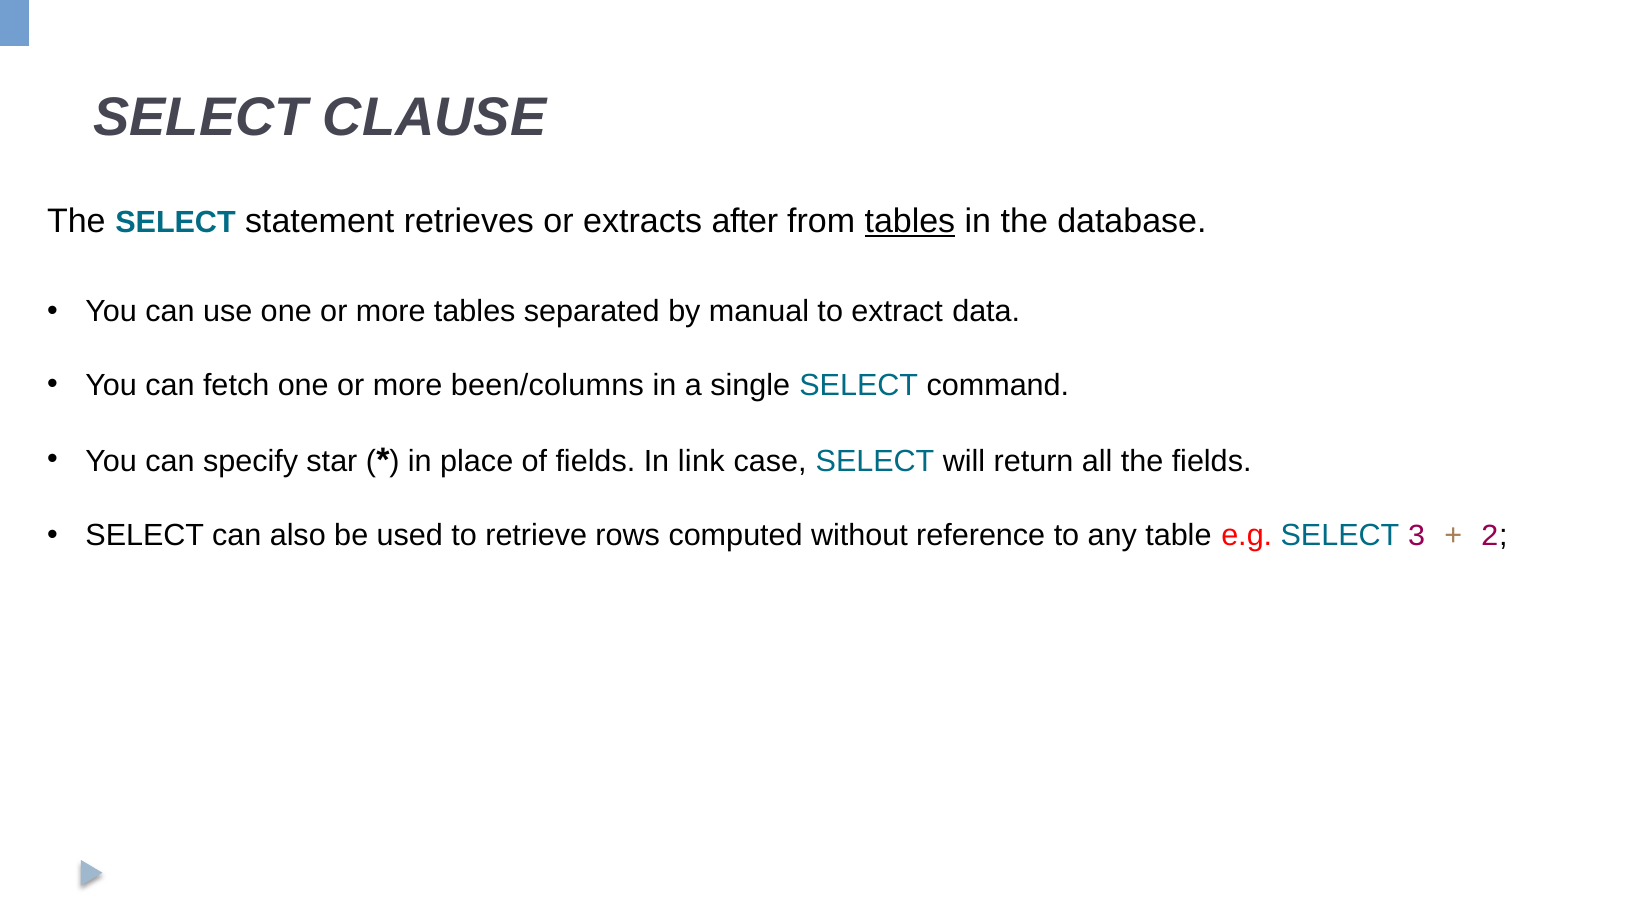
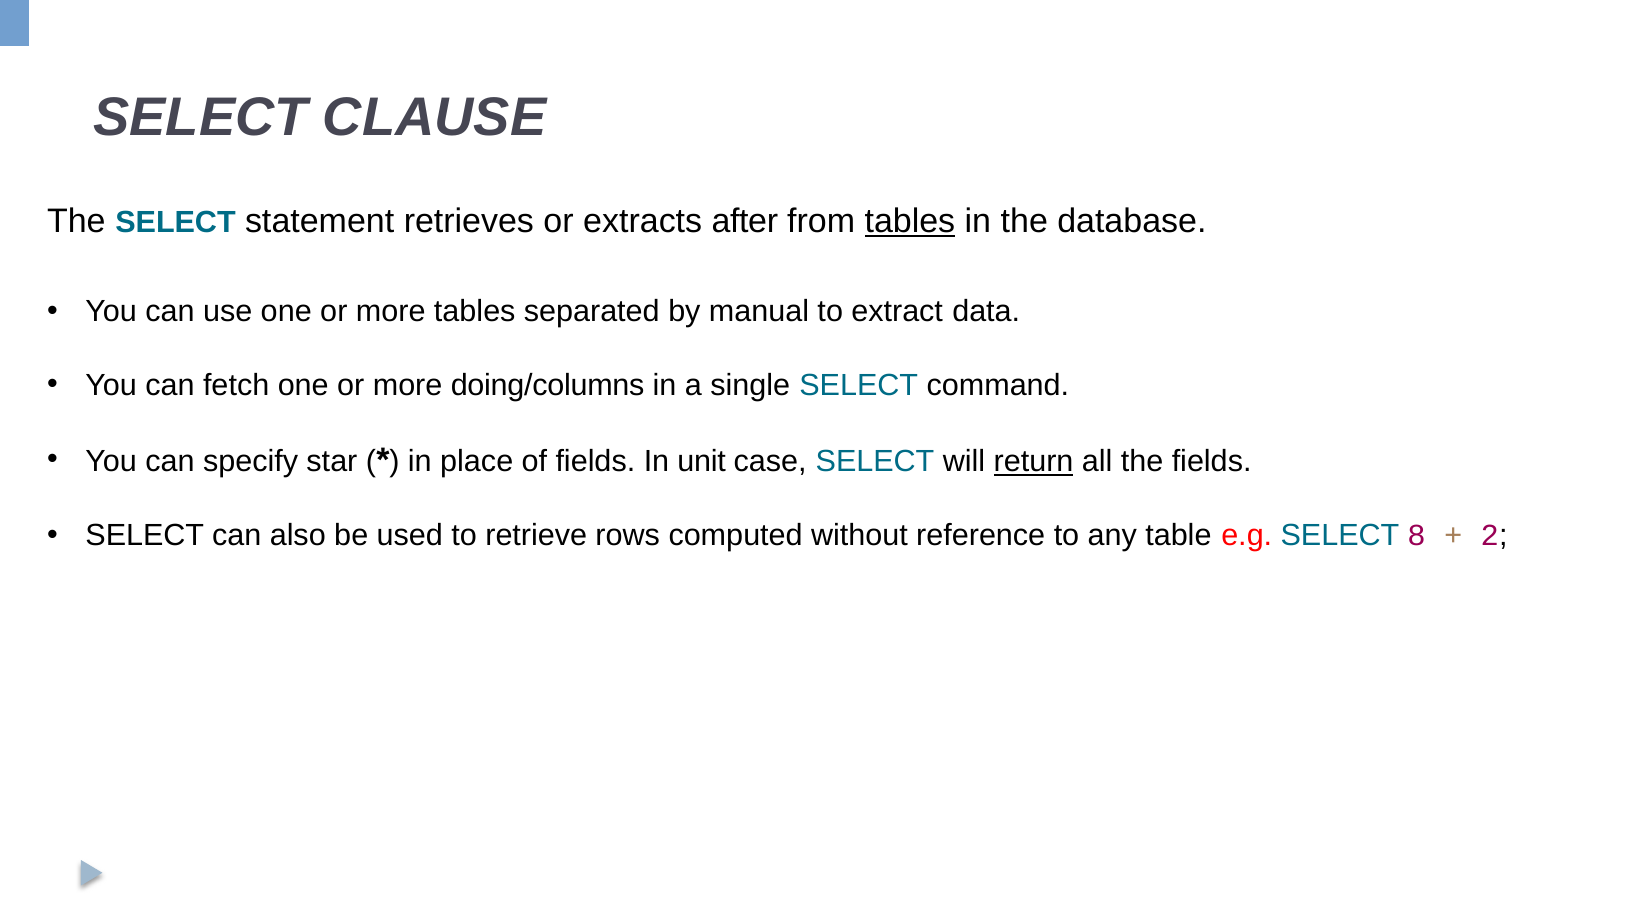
been/columns: been/columns -> doing/columns
link: link -> unit
return underline: none -> present
3: 3 -> 8
